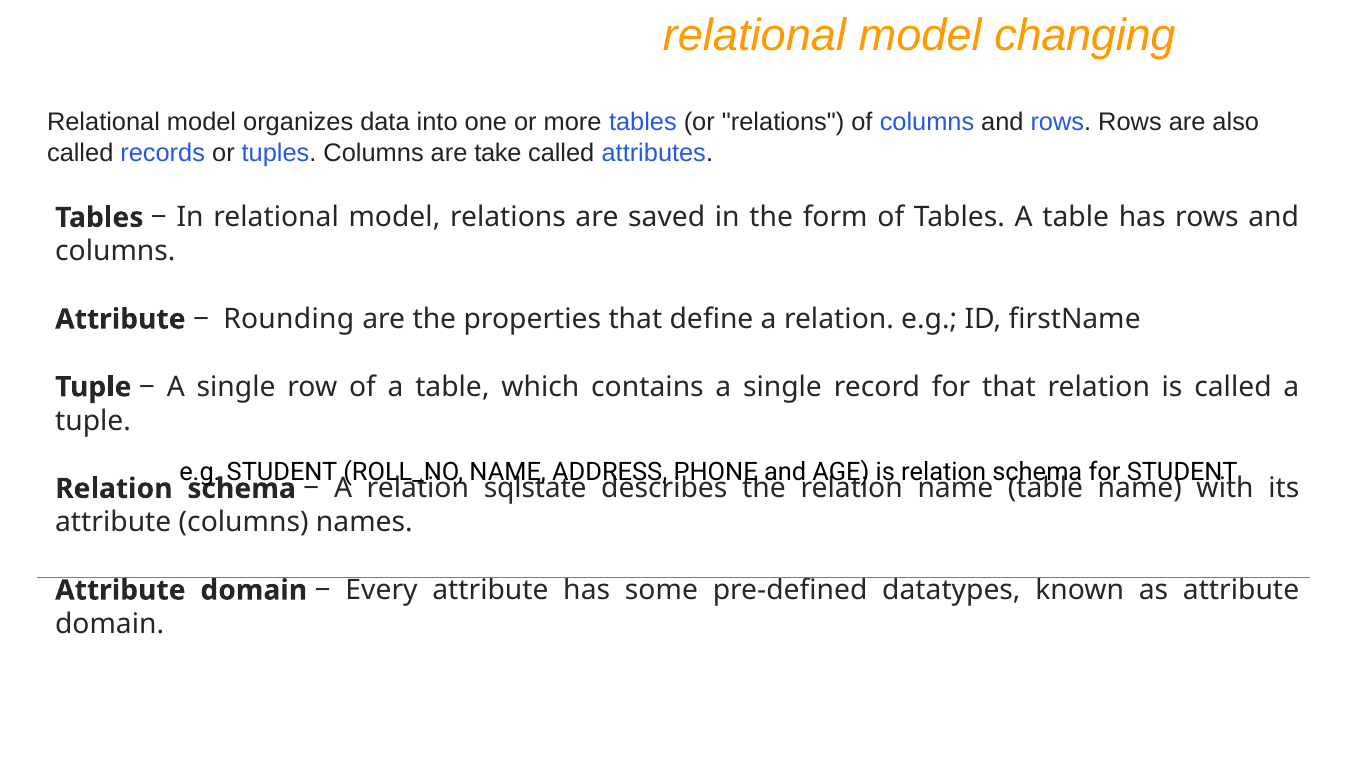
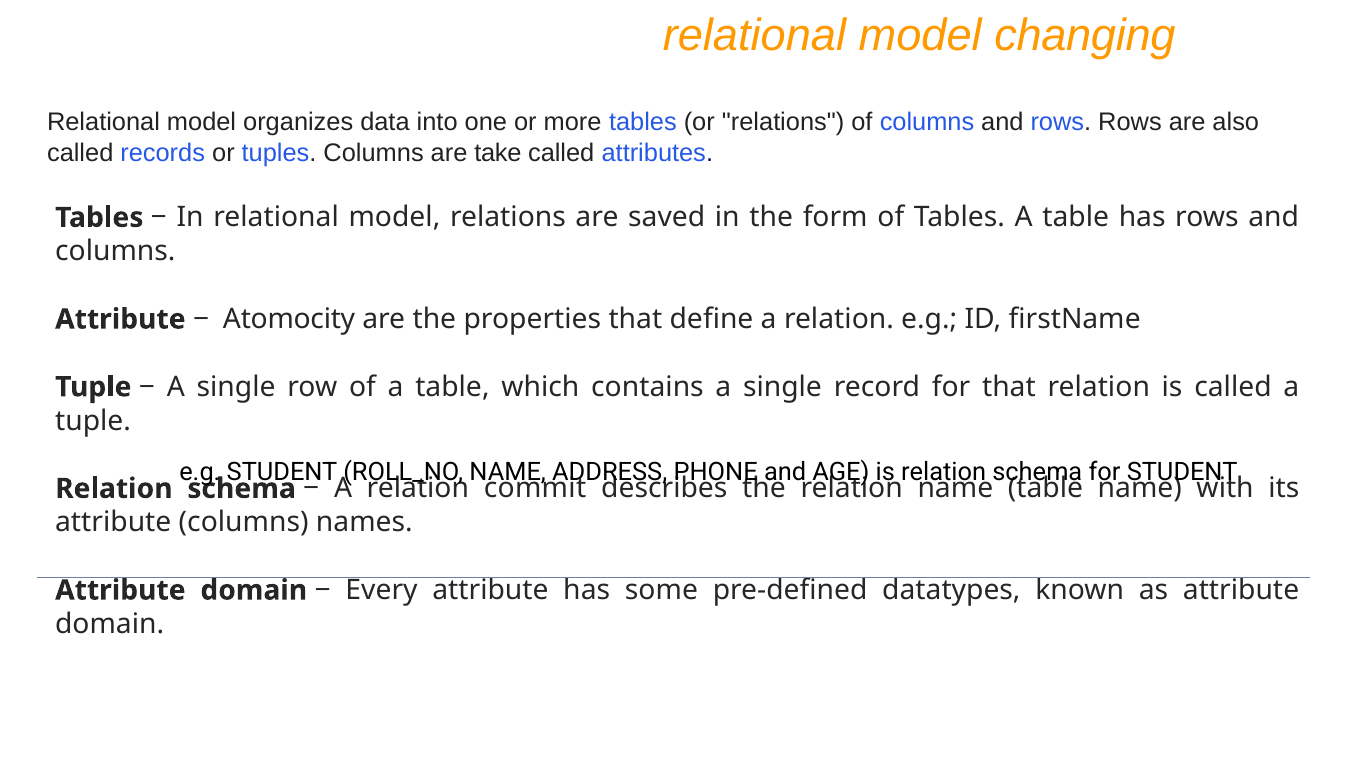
Rounding: Rounding -> Atomocity
sqlstate: sqlstate -> commit
